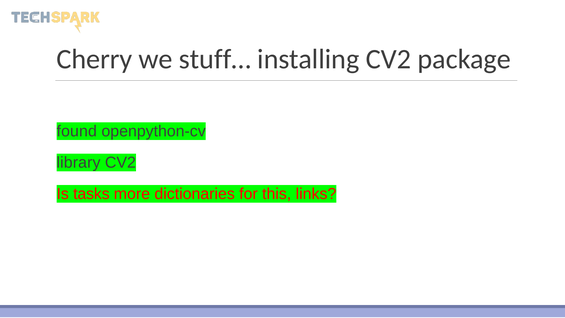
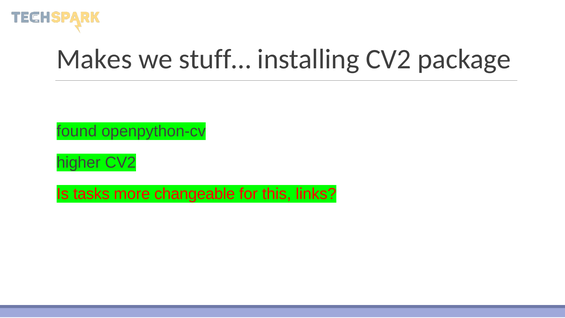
Cherry: Cherry -> Makes
library: library -> higher
dictionaries: dictionaries -> changeable
